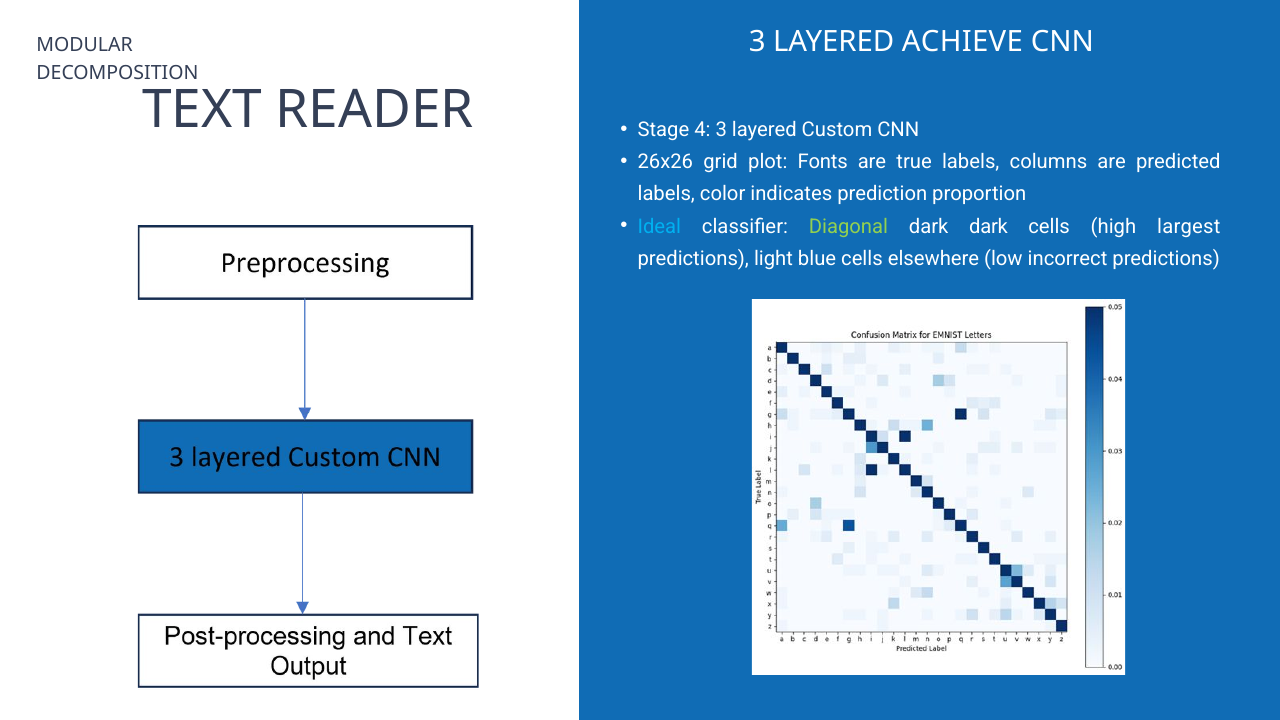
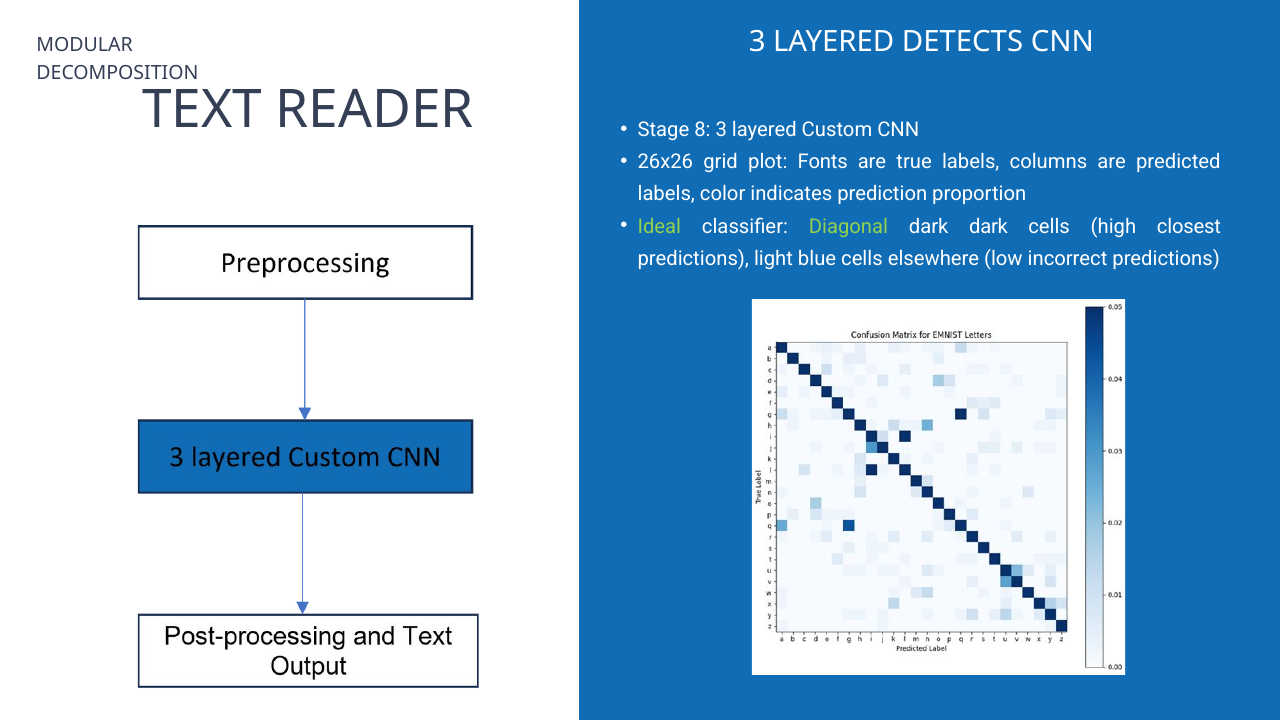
ACHIEVE: ACHIEVE -> DETECTS
4: 4 -> 8
Ideal colour: light blue -> light green
largest: largest -> closest
